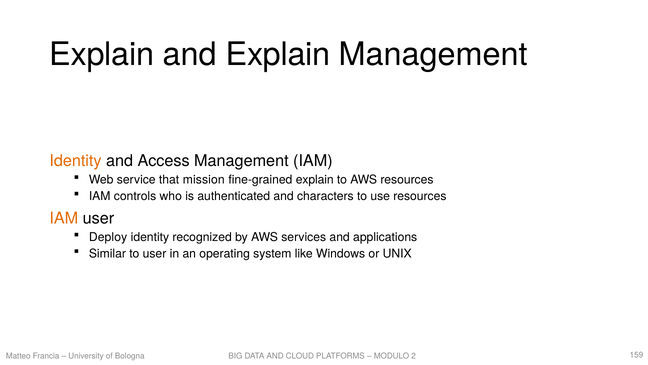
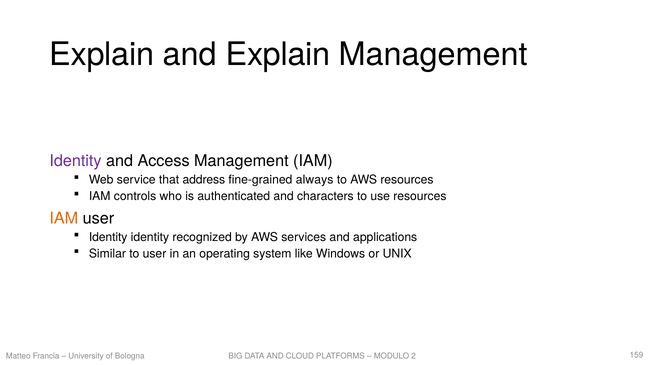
Identity at (75, 161) colour: orange -> purple
mission: mission -> address
fine-grained explain: explain -> always
Deploy at (108, 237): Deploy -> Identity
